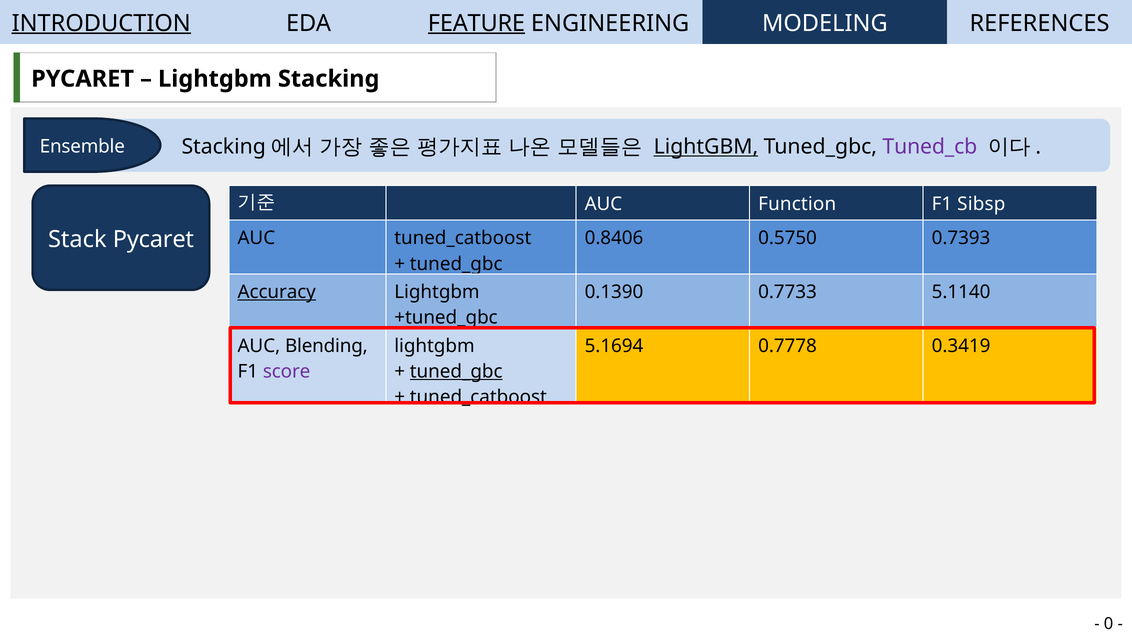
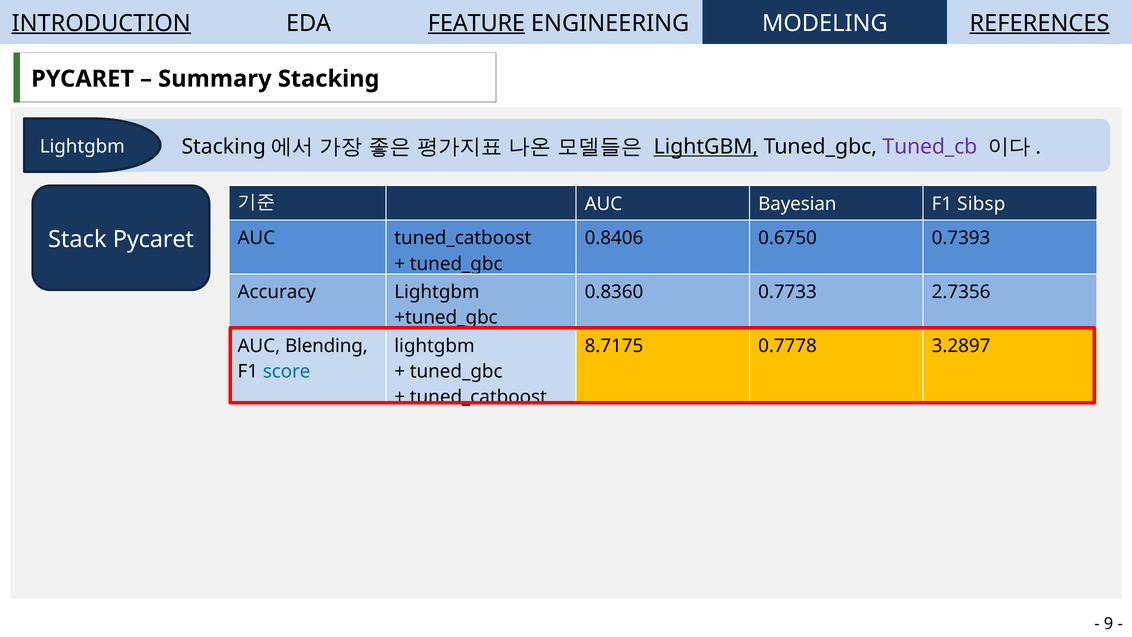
REFERENCES underline: none -> present
Lightgbm at (215, 79): Lightgbm -> Summary
Ensemble at (82, 146): Ensemble -> Lightgbm
Function: Function -> Bayesian
0.5750: 0.5750 -> 0.6750
Accuracy underline: present -> none
0.1390: 0.1390 -> 0.8360
5.1140: 5.1140 -> 2.7356
5.1694: 5.1694 -> 8.7175
0.3419: 0.3419 -> 3.2897
score colour: purple -> blue
tuned_gbc at (456, 371) underline: present -> none
0: 0 -> 9
